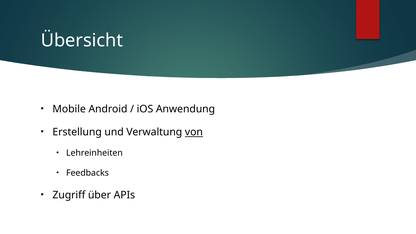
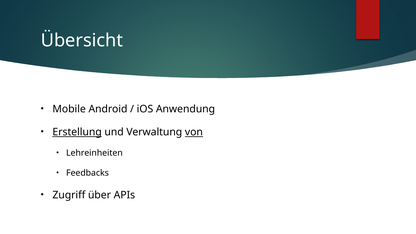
Erstellung underline: none -> present
